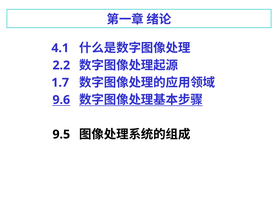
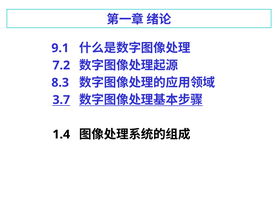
4.1: 4.1 -> 9.1
2.2: 2.2 -> 7.2
1.7: 1.7 -> 8.3
9.6: 9.6 -> 3.7
9.5: 9.5 -> 1.4
